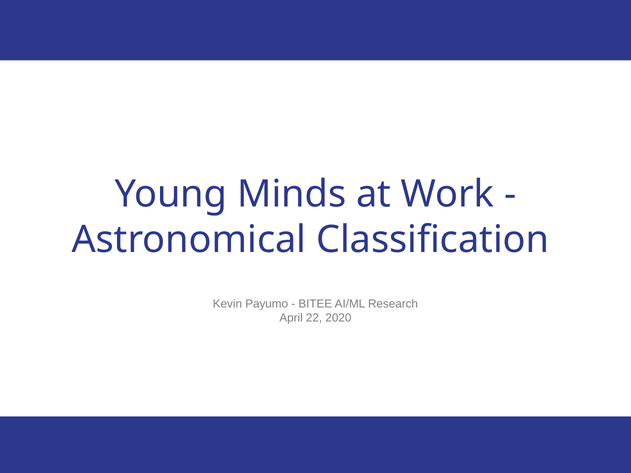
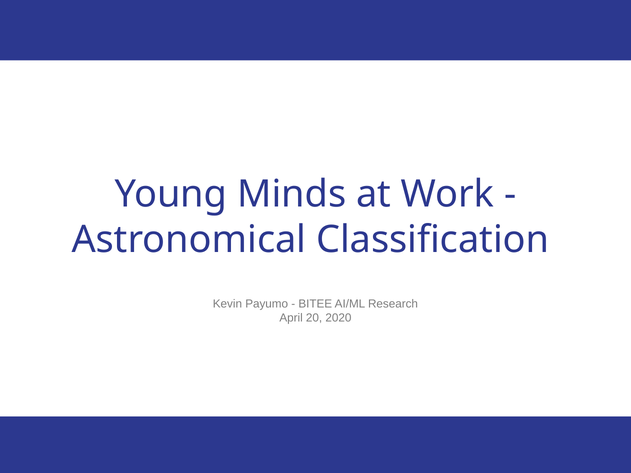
22: 22 -> 20
